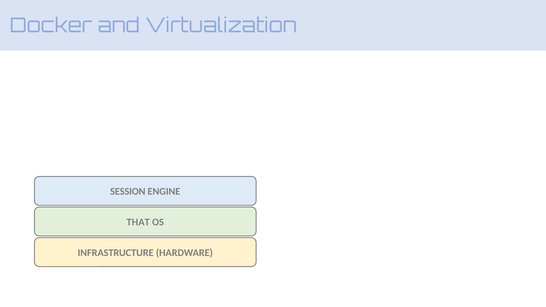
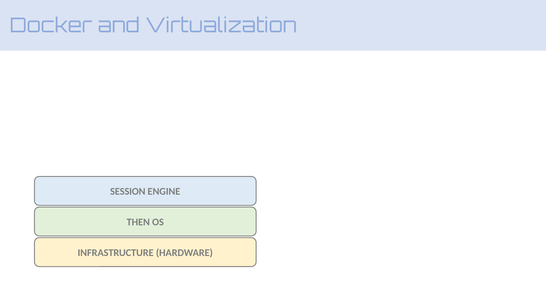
THAT: THAT -> THEN
